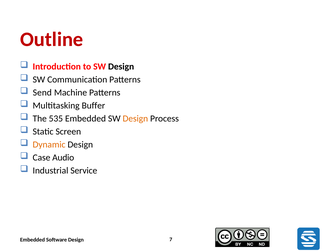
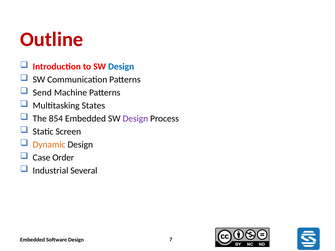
Design at (121, 67) colour: black -> blue
Buffer: Buffer -> States
535: 535 -> 854
Design at (135, 119) colour: orange -> purple
Audio: Audio -> Order
Service: Service -> Several
